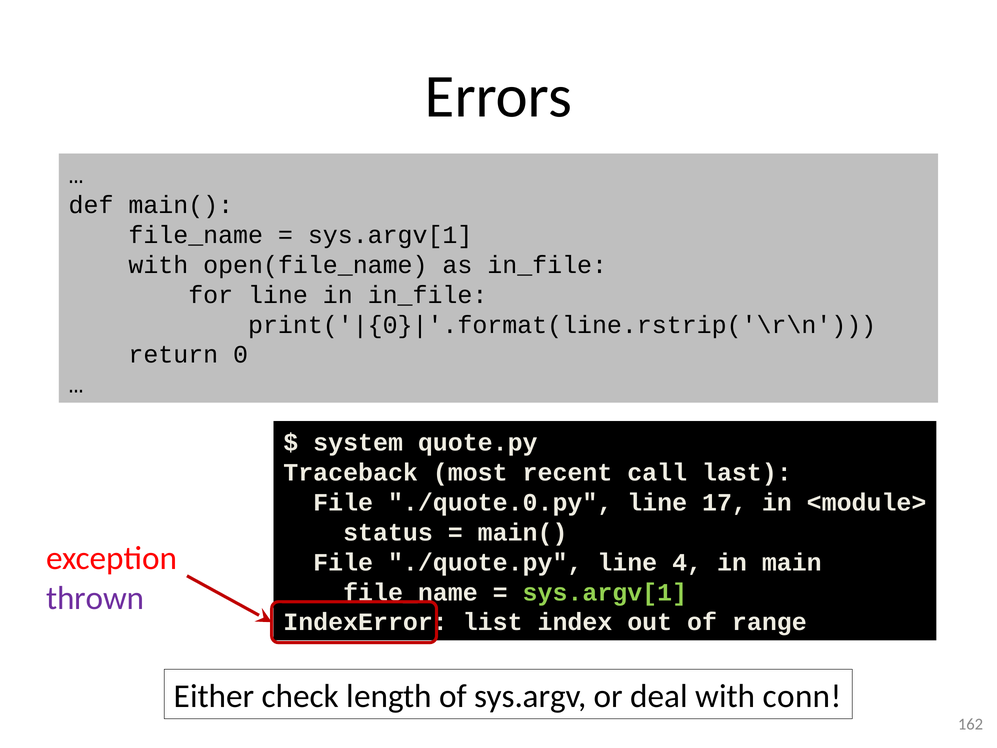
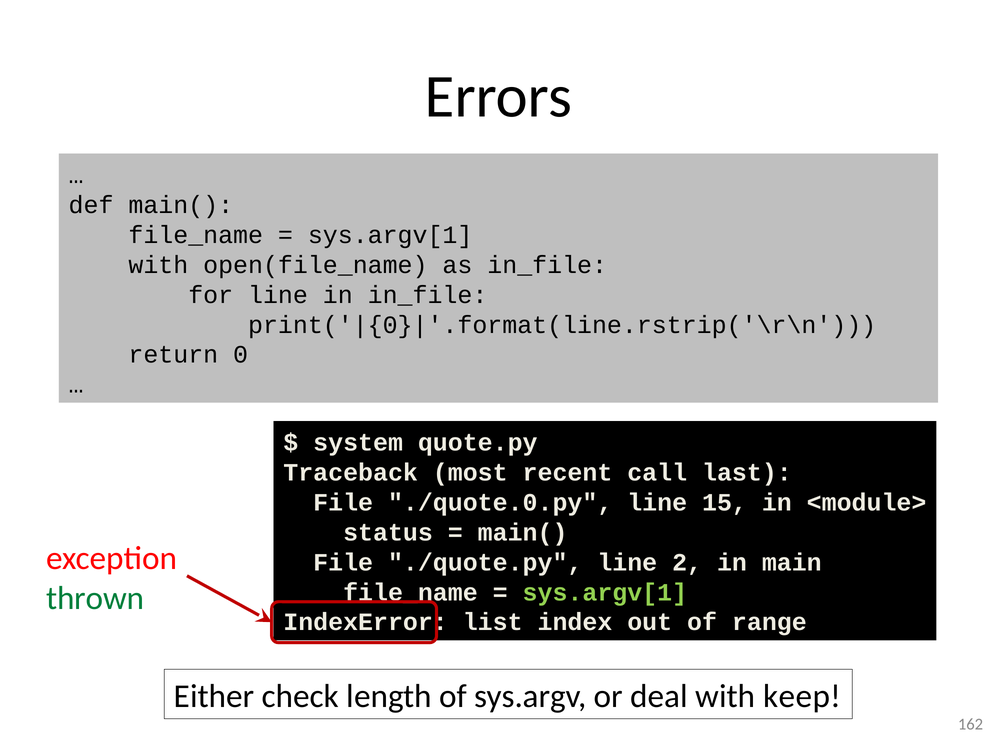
17: 17 -> 15
4: 4 -> 2
thrown colour: purple -> green
conn: conn -> keep
